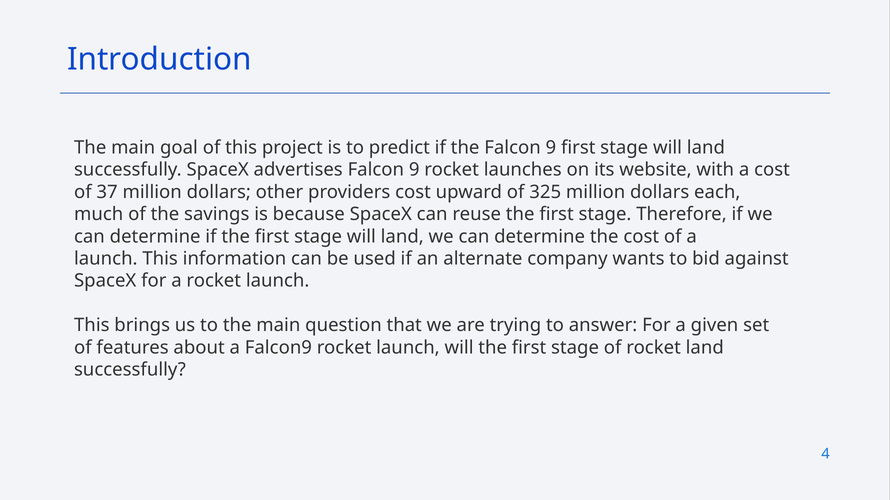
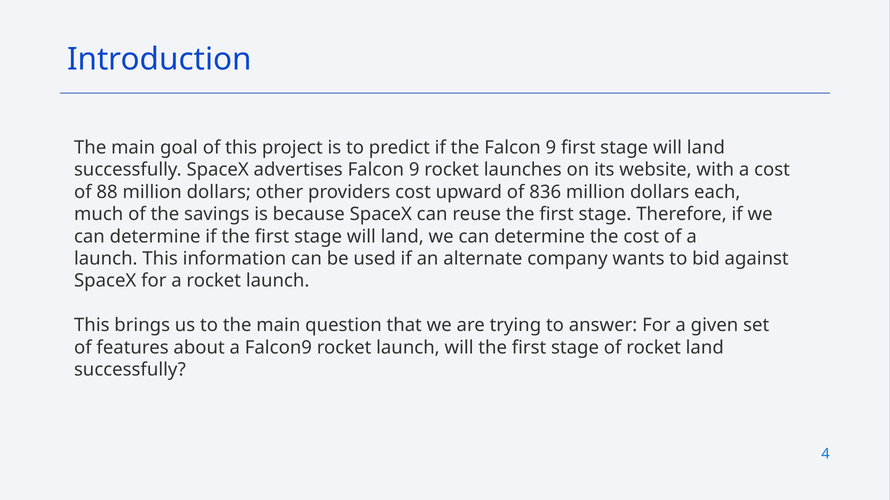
37: 37 -> 88
325: 325 -> 836
